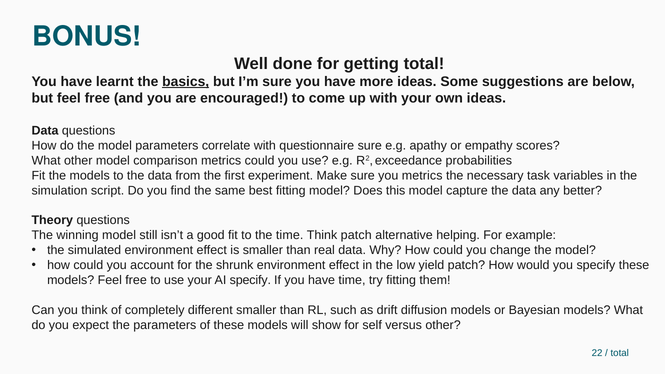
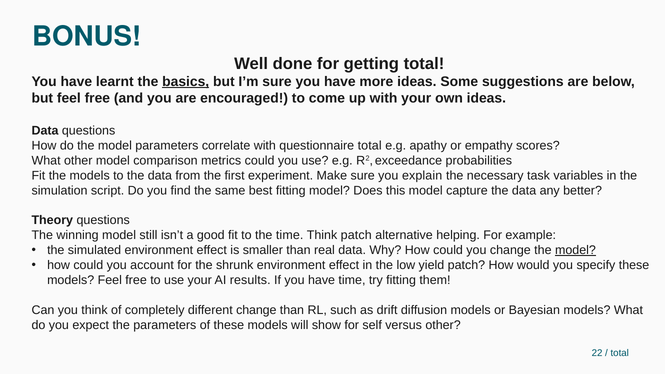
questionnaire sure: sure -> total
you metrics: metrics -> explain
model at (575, 250) underline: none -> present
AI specify: specify -> results
different smaller: smaller -> change
